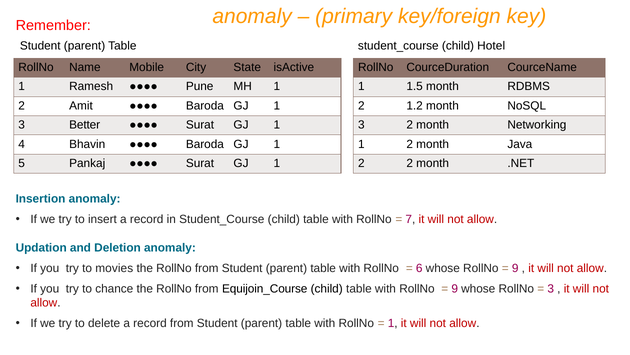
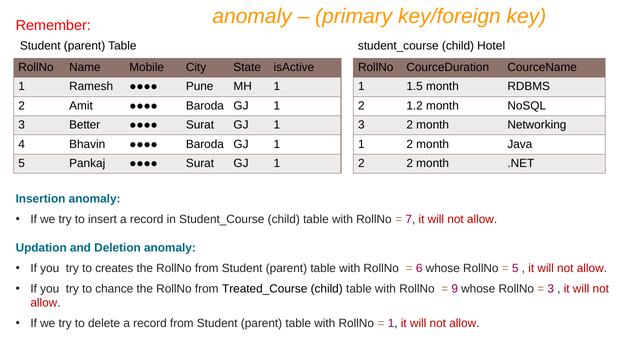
movies: movies -> creates
9 at (515, 268): 9 -> 5
Equijoin_Course: Equijoin_Course -> Treated_Course
